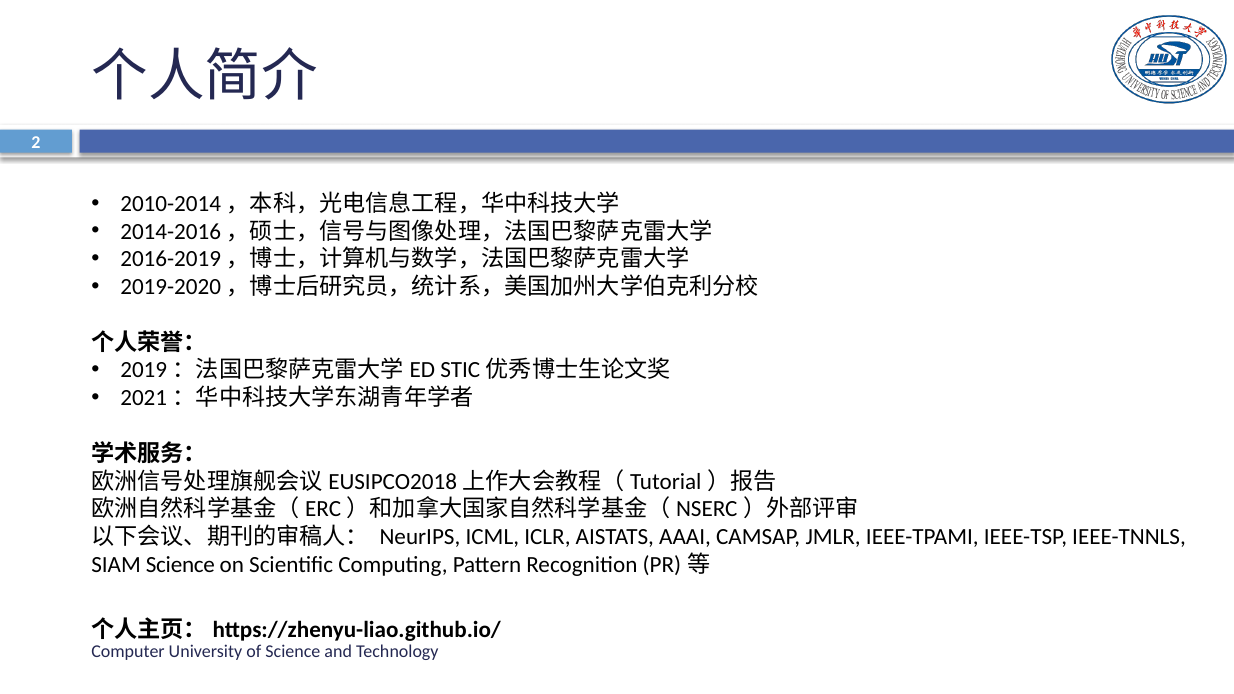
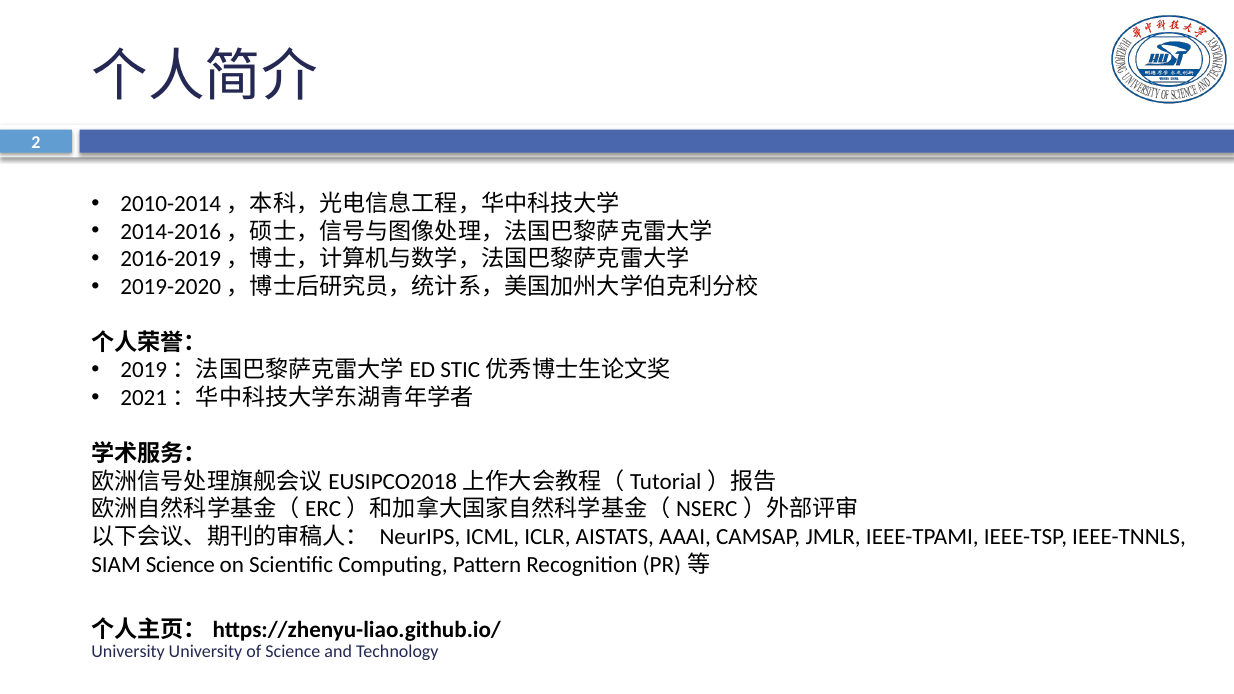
Computer at (128, 652): Computer -> University
